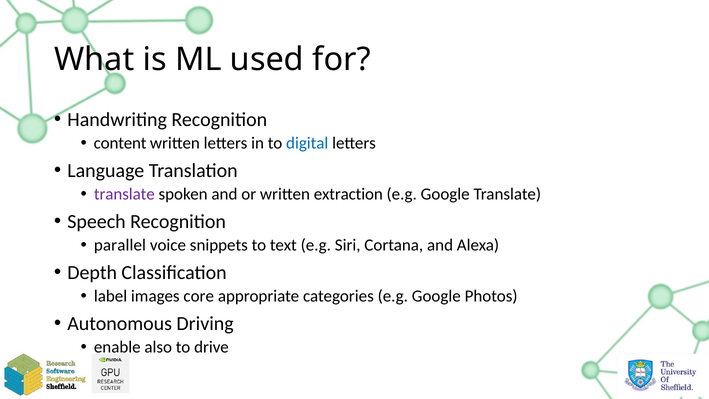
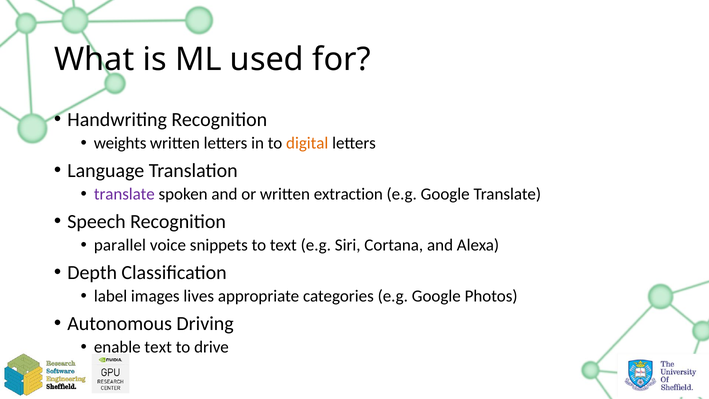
content: content -> weights
digital colour: blue -> orange
core: core -> lives
enable also: also -> text
